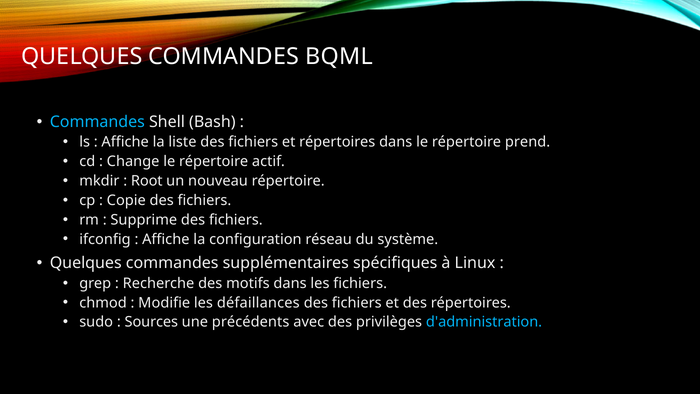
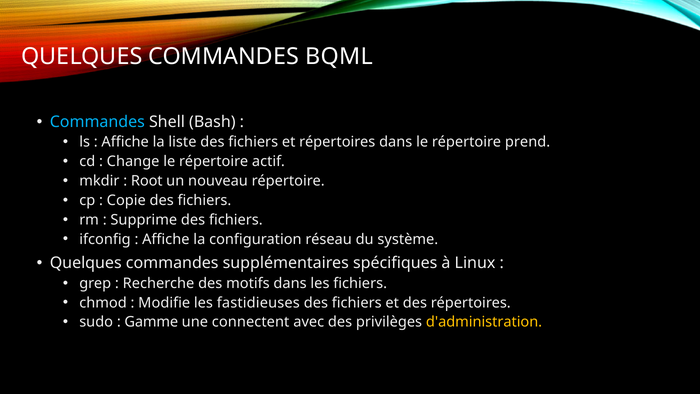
défaillances: défaillances -> fastidieuses
Sources: Sources -> Gamme
précédents: précédents -> connectent
d'administration colour: light blue -> yellow
